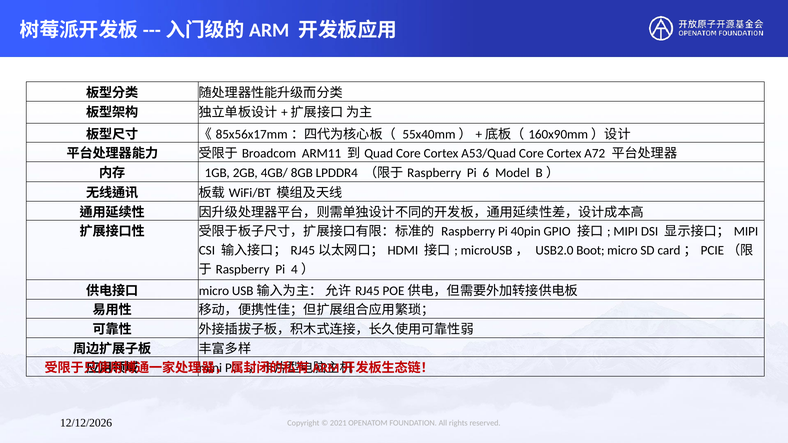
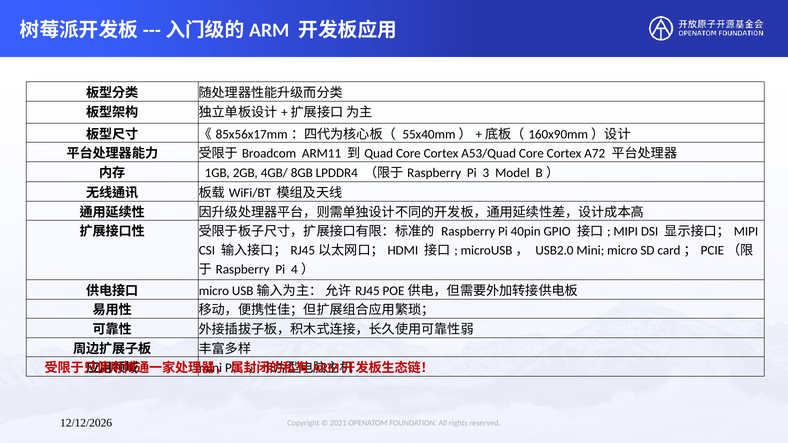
6: 6 -> 3
USB2.0 Boot: Boot -> Mini
